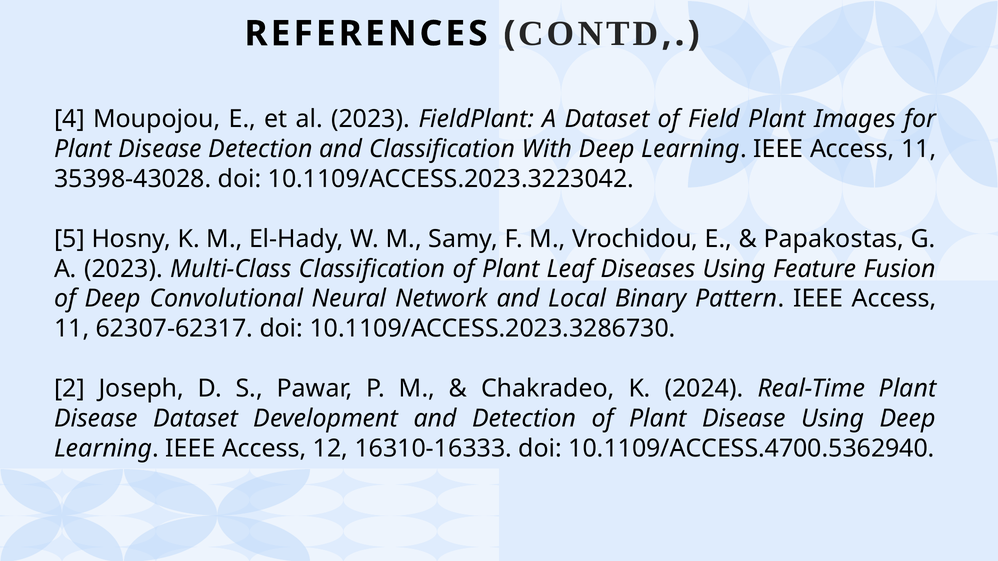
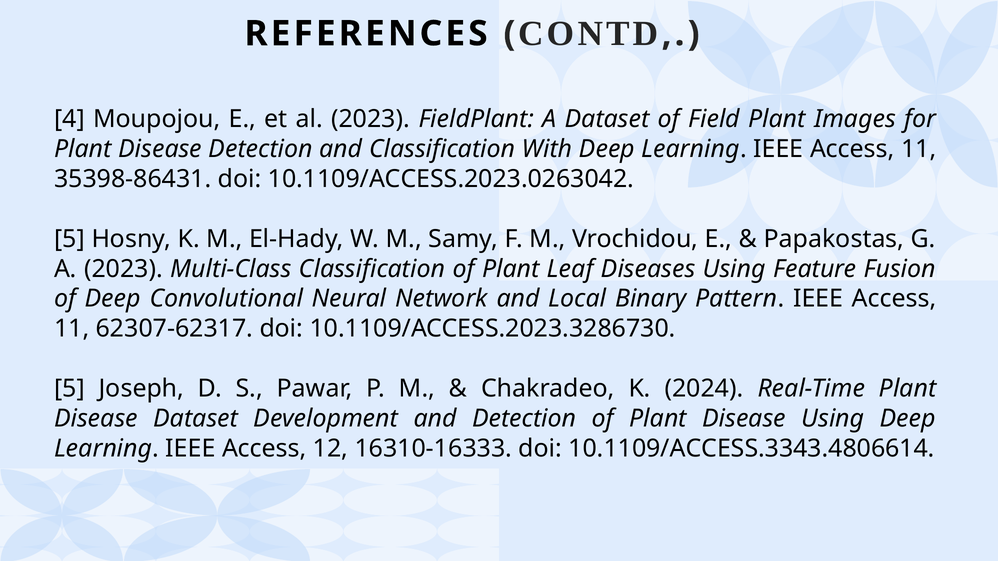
35398-43028: 35398-43028 -> 35398-86431
10.1109/ACCESS.2023.3223042: 10.1109/ACCESS.2023.3223042 -> 10.1109/ACCESS.2023.0263042
2 at (69, 389): 2 -> 5
10.1109/ACCESS.4700.5362940: 10.1109/ACCESS.4700.5362940 -> 10.1109/ACCESS.3343.4806614
